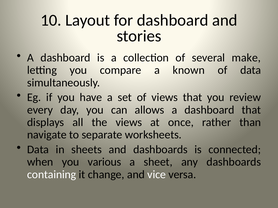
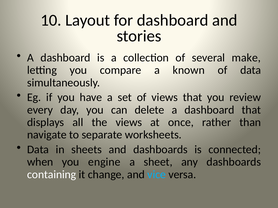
allows: allows -> delete
various: various -> engine
vice colour: white -> light blue
